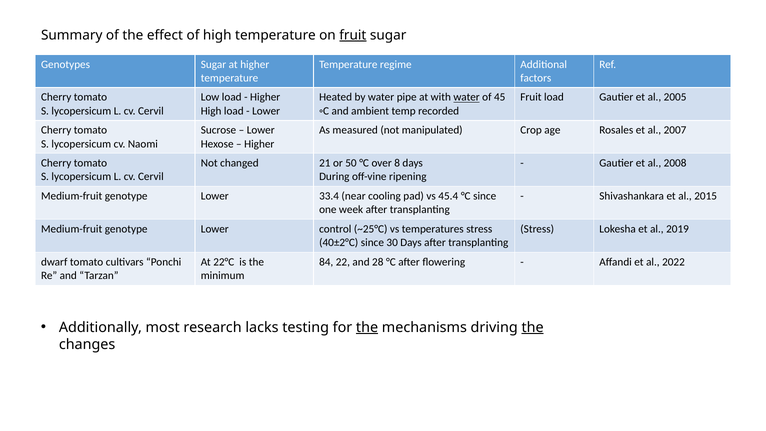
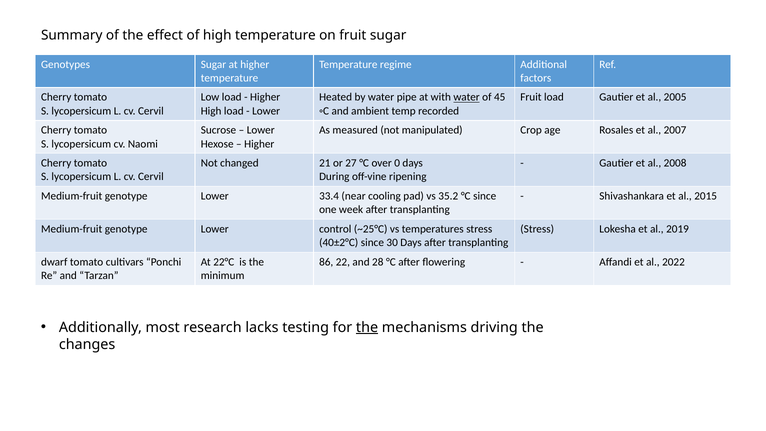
fruit at (353, 35) underline: present -> none
50: 50 -> 27
8: 8 -> 0
45.4: 45.4 -> 35.2
84: 84 -> 86
the at (533, 327) underline: present -> none
